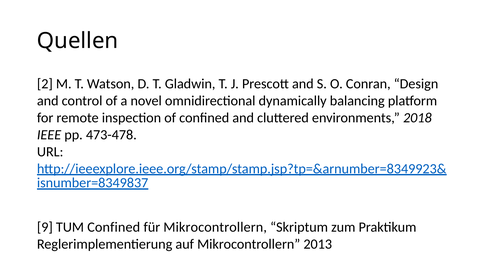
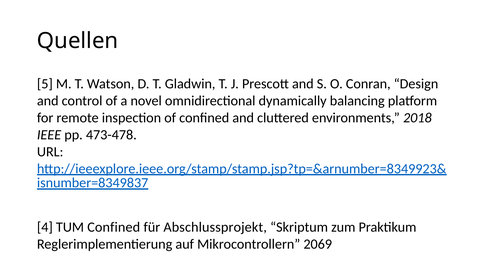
2: 2 -> 5
9: 9 -> 4
für Mikrocontrollern: Mikrocontrollern -> Abschlussprojekt
2013: 2013 -> 2069
